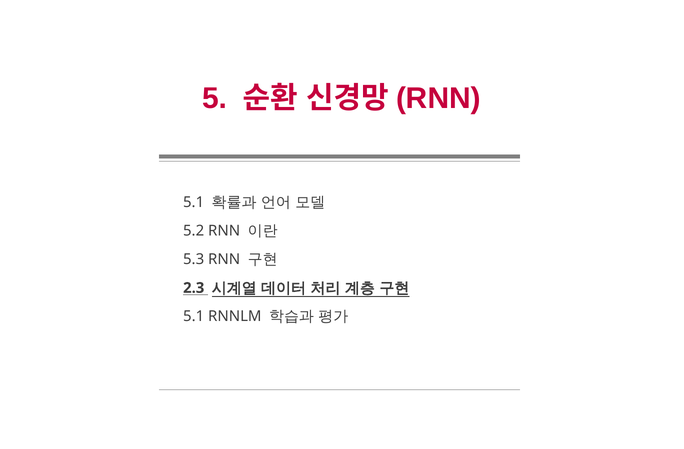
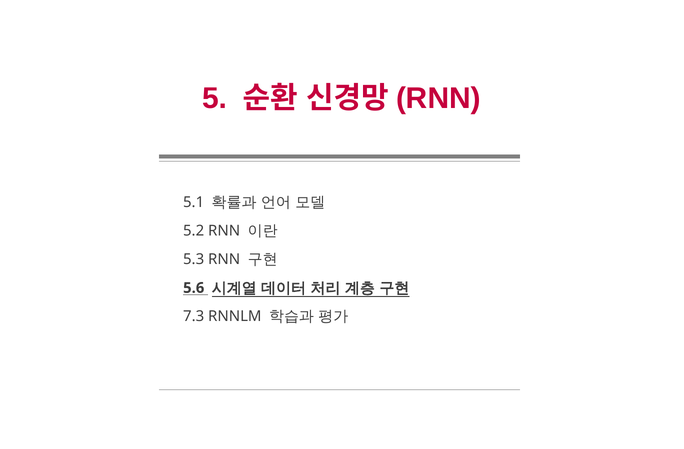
2.3: 2.3 -> 5.6
5.1 at (194, 317): 5.1 -> 7.3
